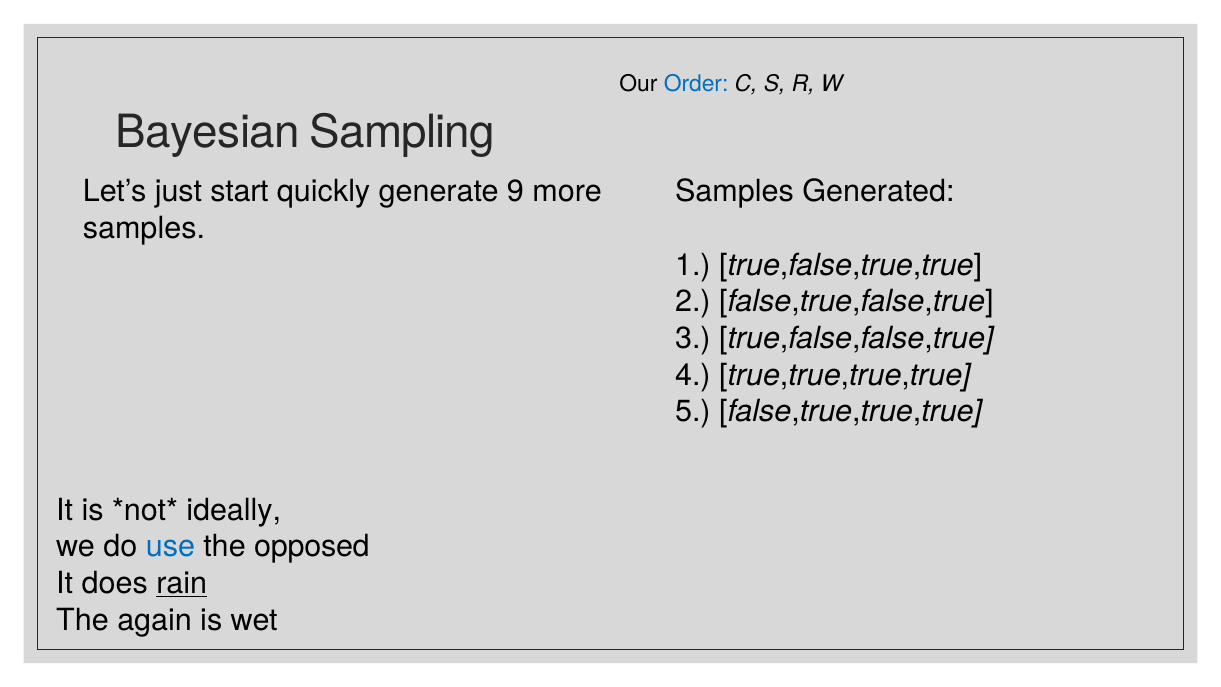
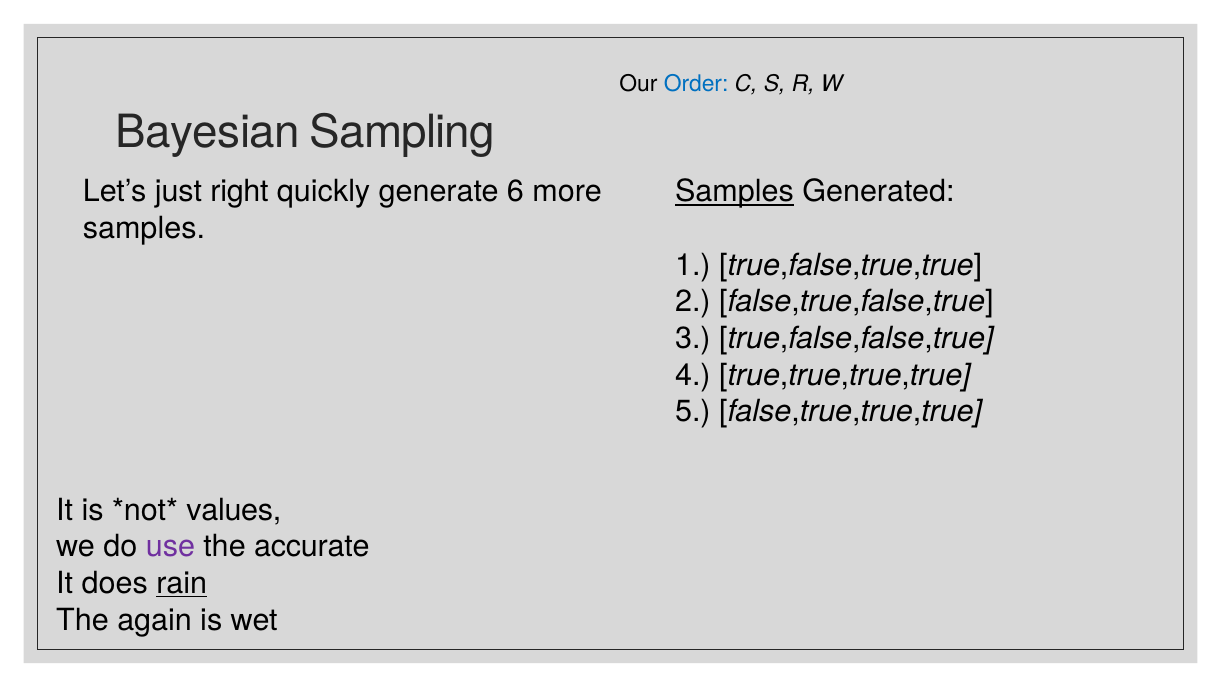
start: start -> right
9: 9 -> 6
Samples at (735, 192) underline: none -> present
ideally: ideally -> values
use colour: blue -> purple
opposed: opposed -> accurate
